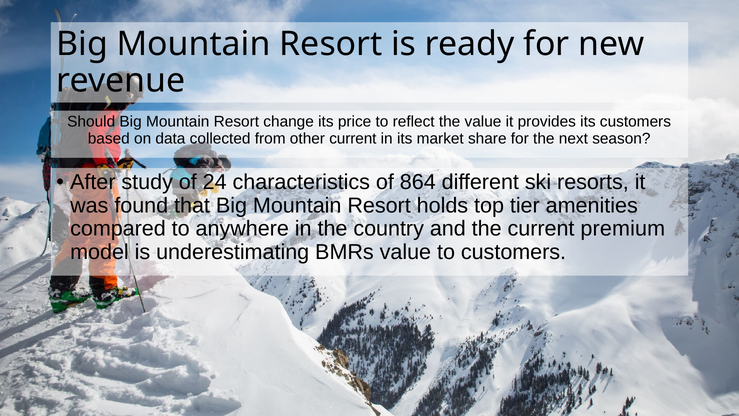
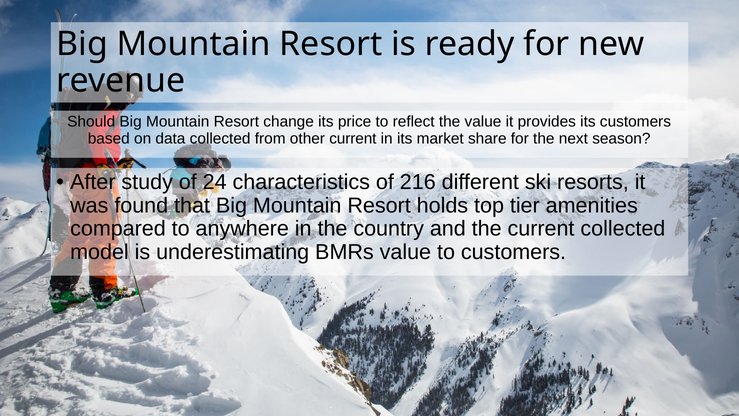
864: 864 -> 216
current premium: premium -> collected
